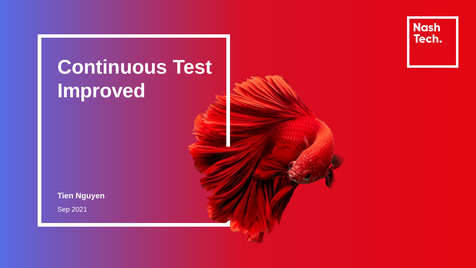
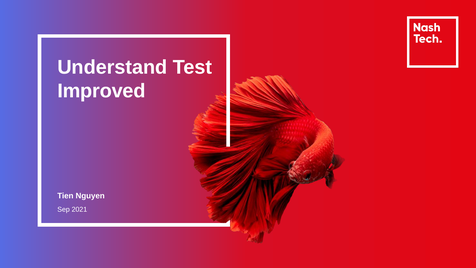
Continuous: Continuous -> Understand
